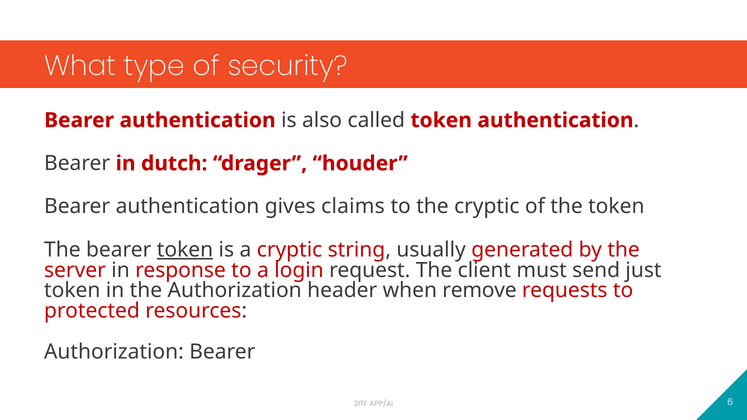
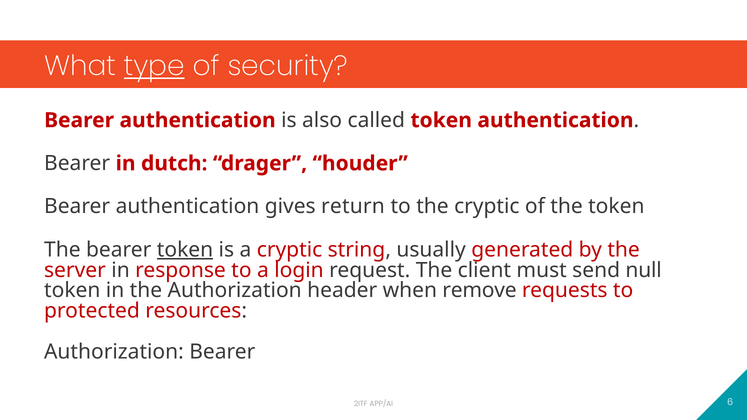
type underline: none -> present
claims: claims -> return
just: just -> null
